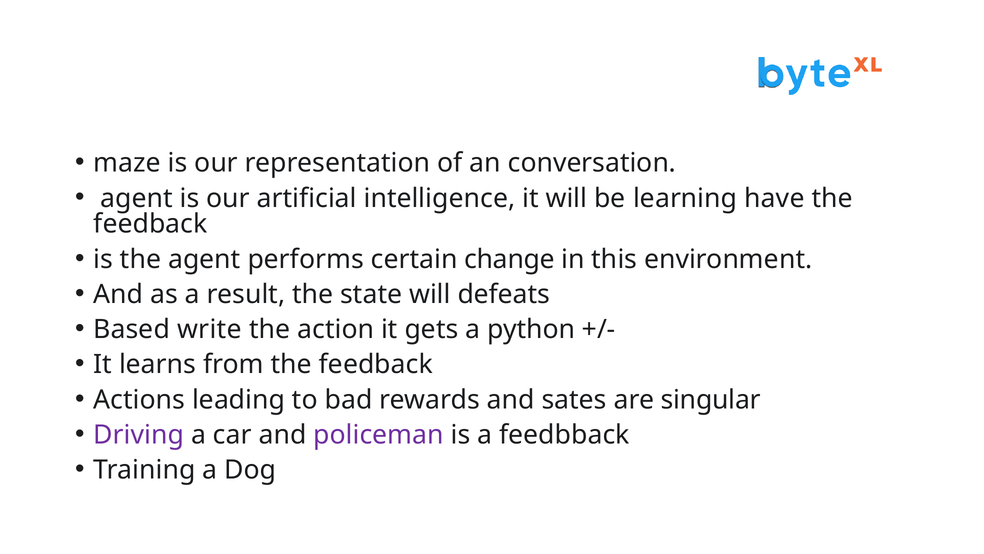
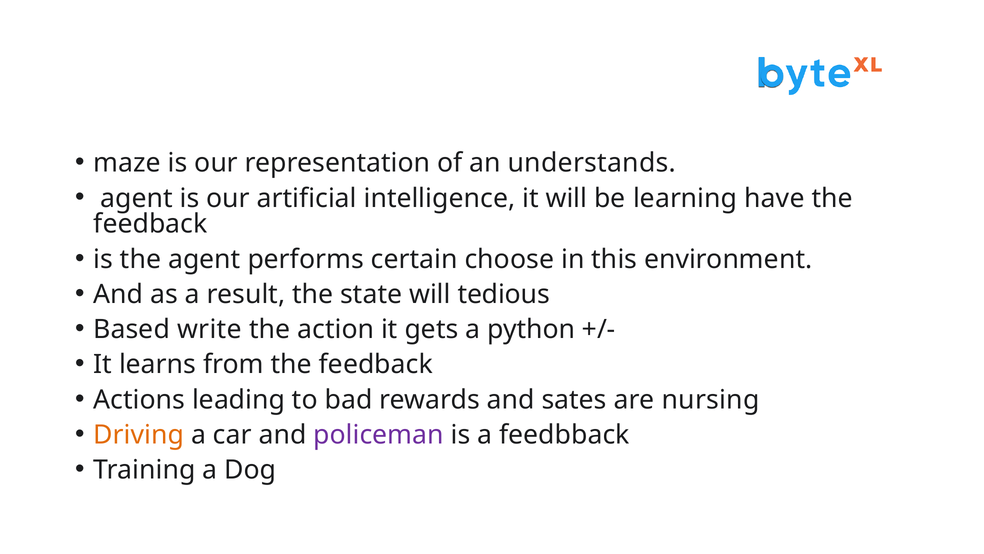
conversation: conversation -> understands
change: change -> choose
defeats: defeats -> tedious
singular: singular -> nursing
Driving colour: purple -> orange
